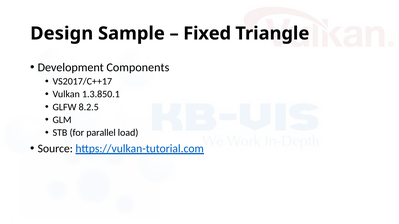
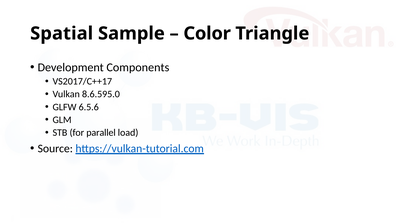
Design: Design -> Spatial
Fixed: Fixed -> Color
1.3.850.1: 1.3.850.1 -> 8.6.595.0
8.2.5: 8.2.5 -> 6.5.6
